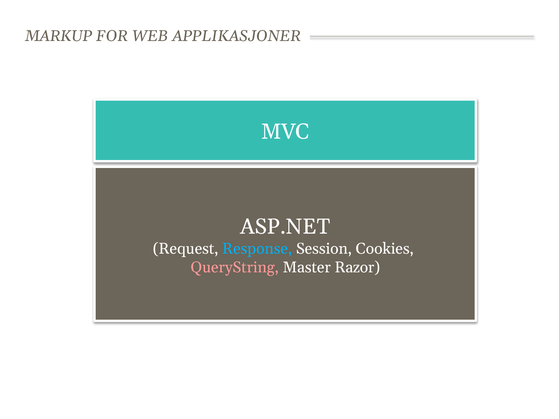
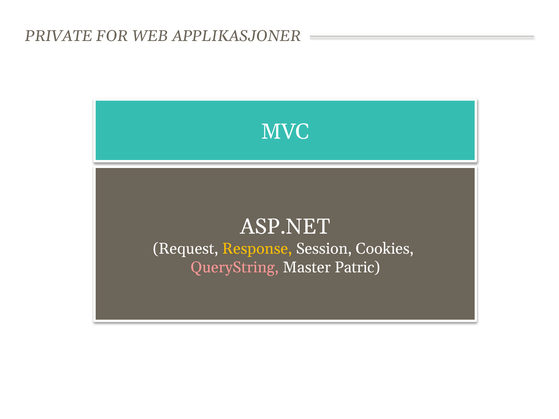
MARKUP: MARKUP -> PRIVATE
Response colour: light blue -> yellow
Razor: Razor -> Patric
